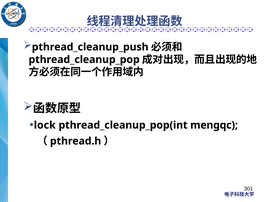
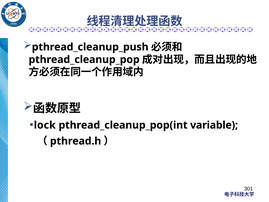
mengqc: mengqc -> variable
